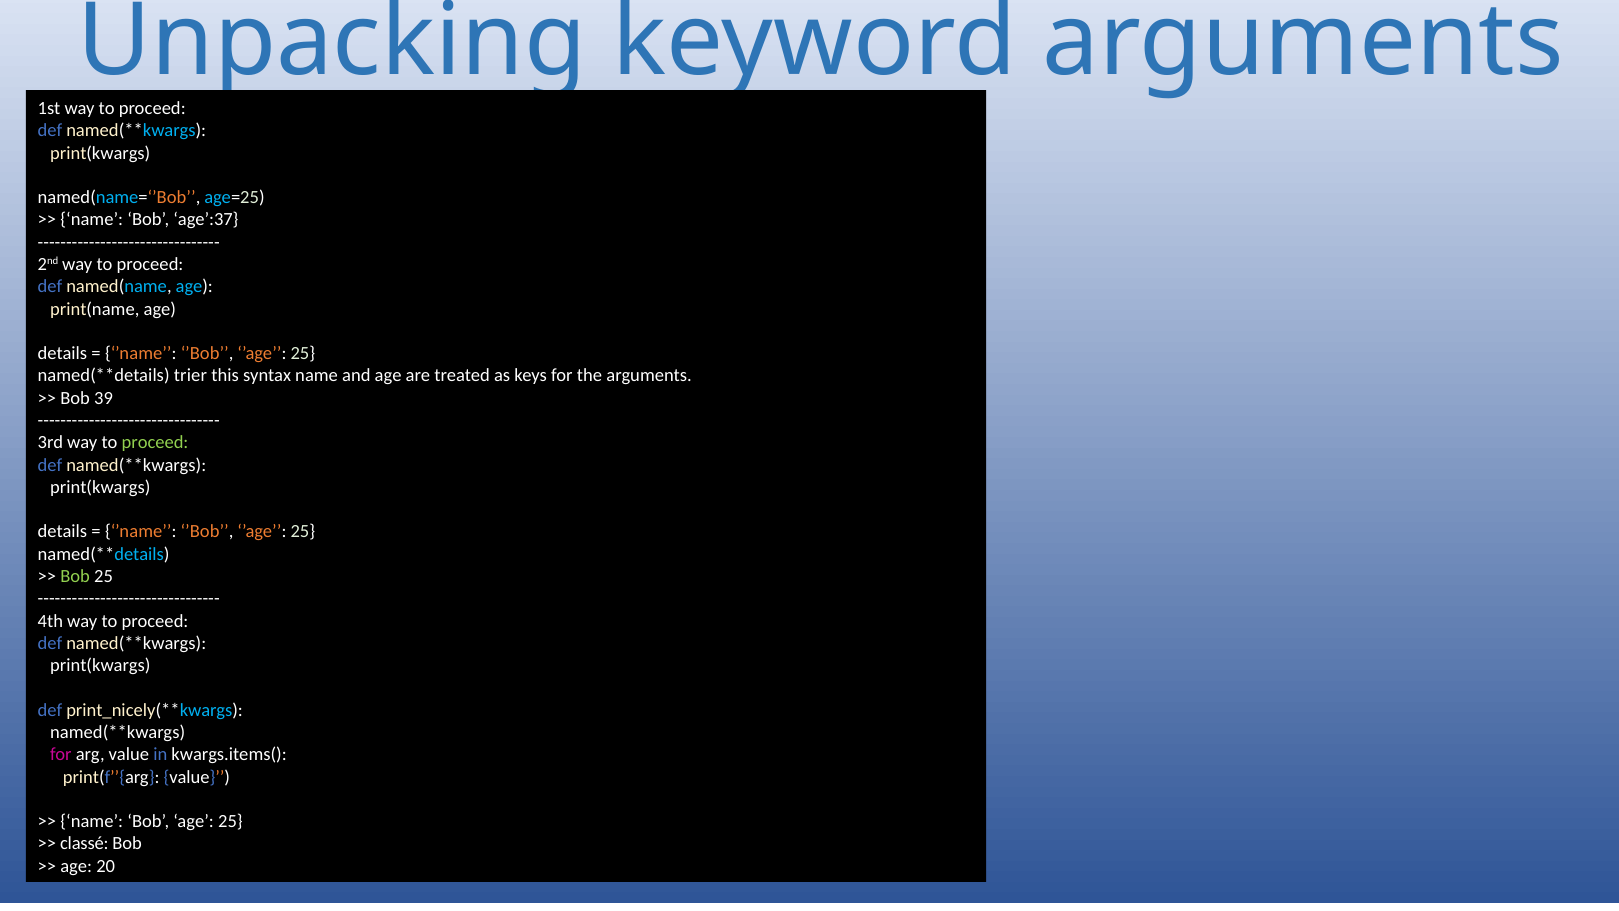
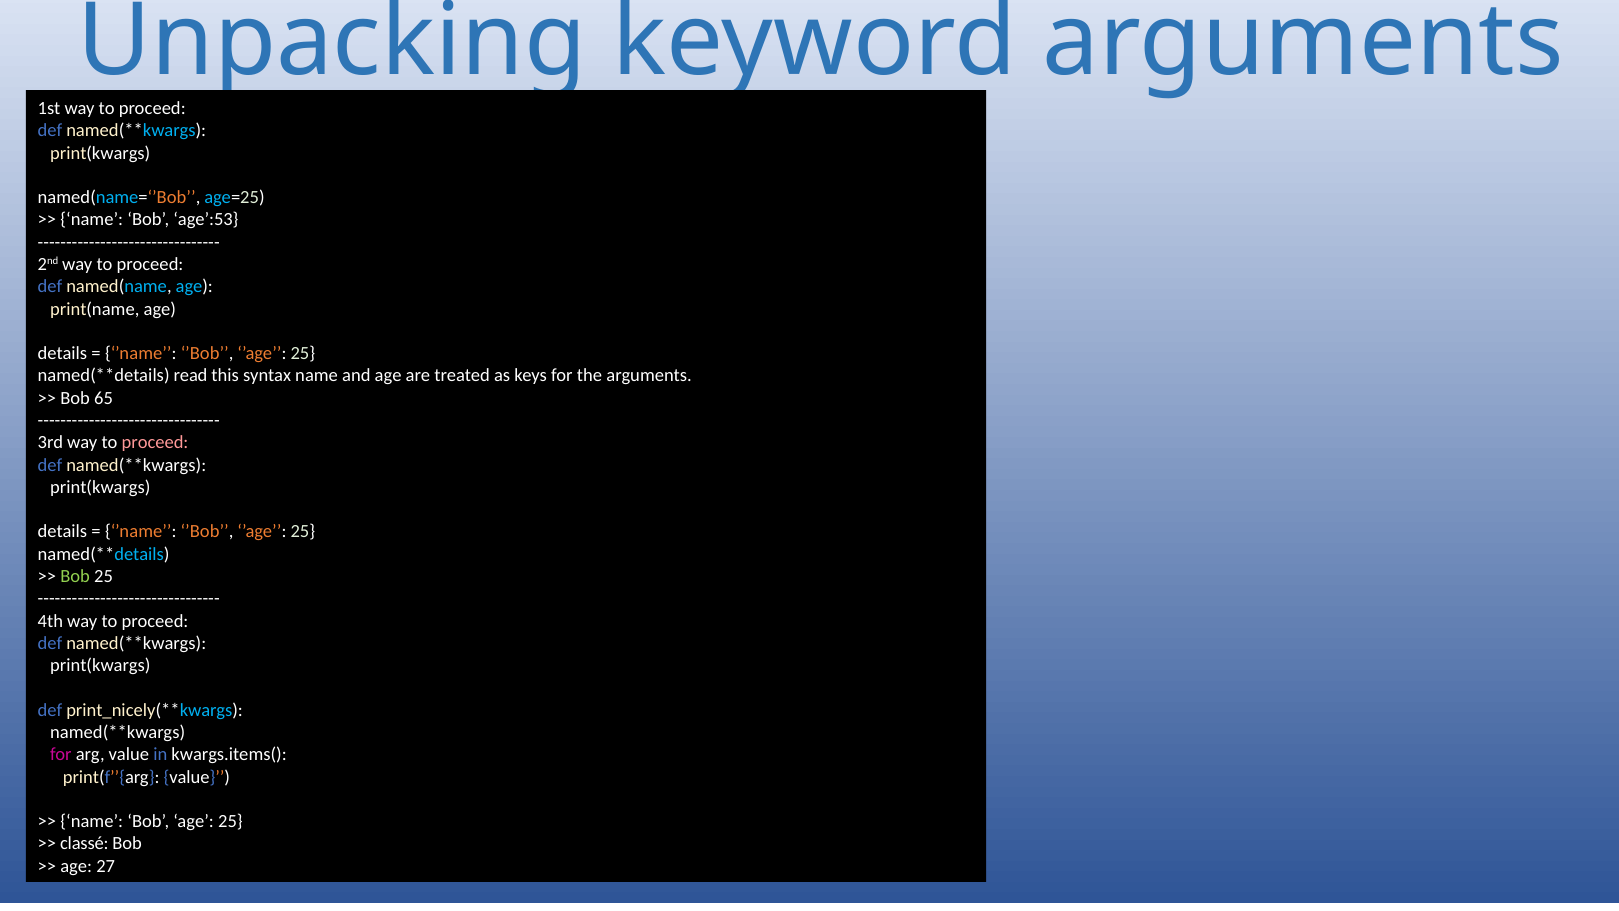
age’:37: age’:37 -> age’:53
trier: trier -> read
39: 39 -> 65
proceed at (155, 443) colour: light green -> pink
20: 20 -> 27
